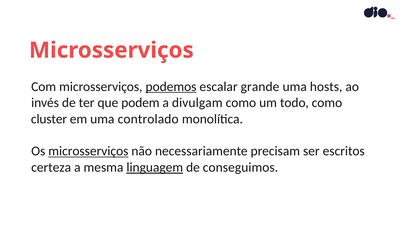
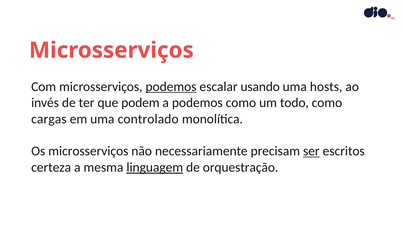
grande: grande -> usando
a divulgam: divulgam -> podemos
cluster: cluster -> cargas
microsserviços at (88, 151) underline: present -> none
ser underline: none -> present
conseguimos: conseguimos -> orquestração
